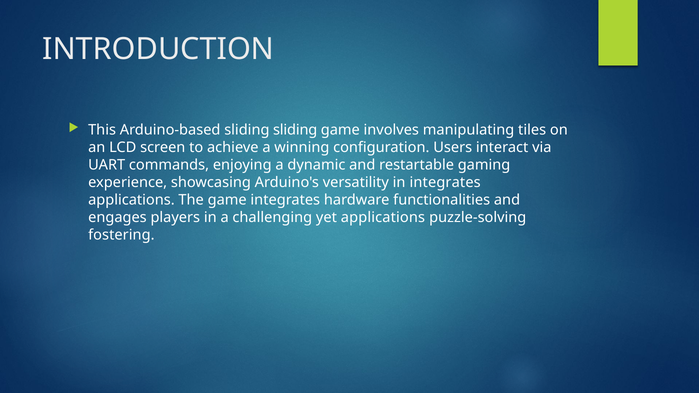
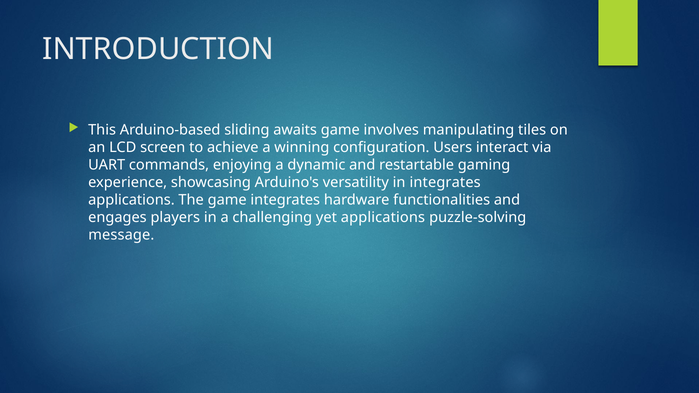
sliding sliding: sliding -> awaits
fostering: fostering -> message
